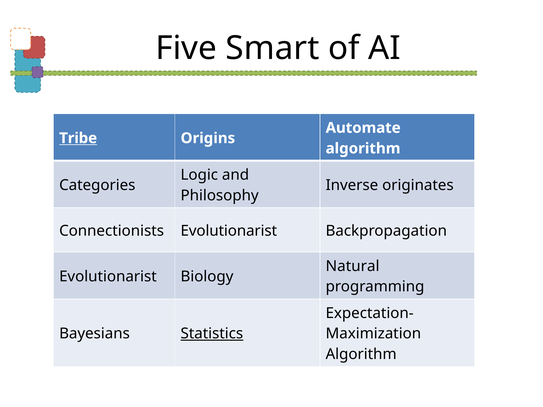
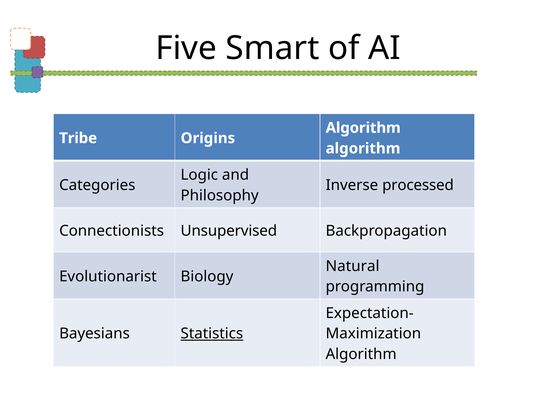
Automate at (363, 128): Automate -> Algorithm
Tribe underline: present -> none
originates: originates -> processed
Connectionists Evolutionarist: Evolutionarist -> Unsupervised
